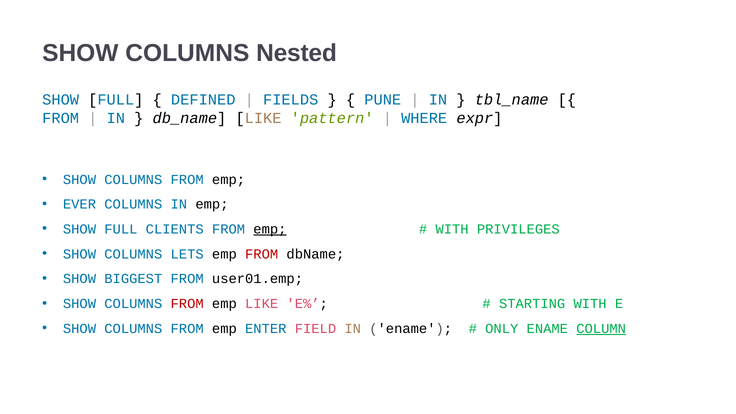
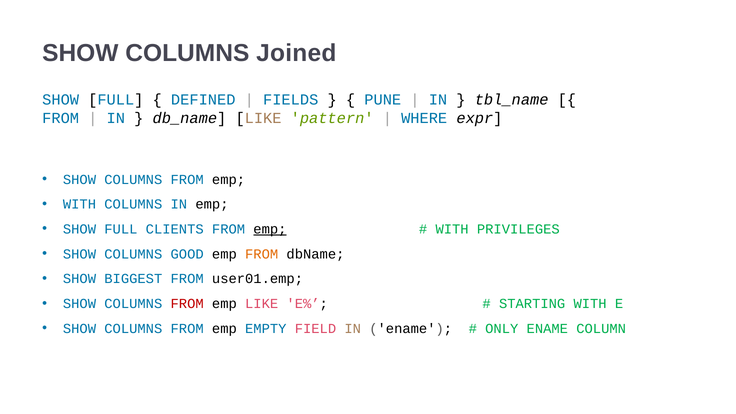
Nested: Nested -> Joined
EVER at (79, 204): EVER -> WITH
LETS: LETS -> GOOD
FROM at (262, 254) colour: red -> orange
ENTER: ENTER -> EMPTY
COLUMN underline: present -> none
